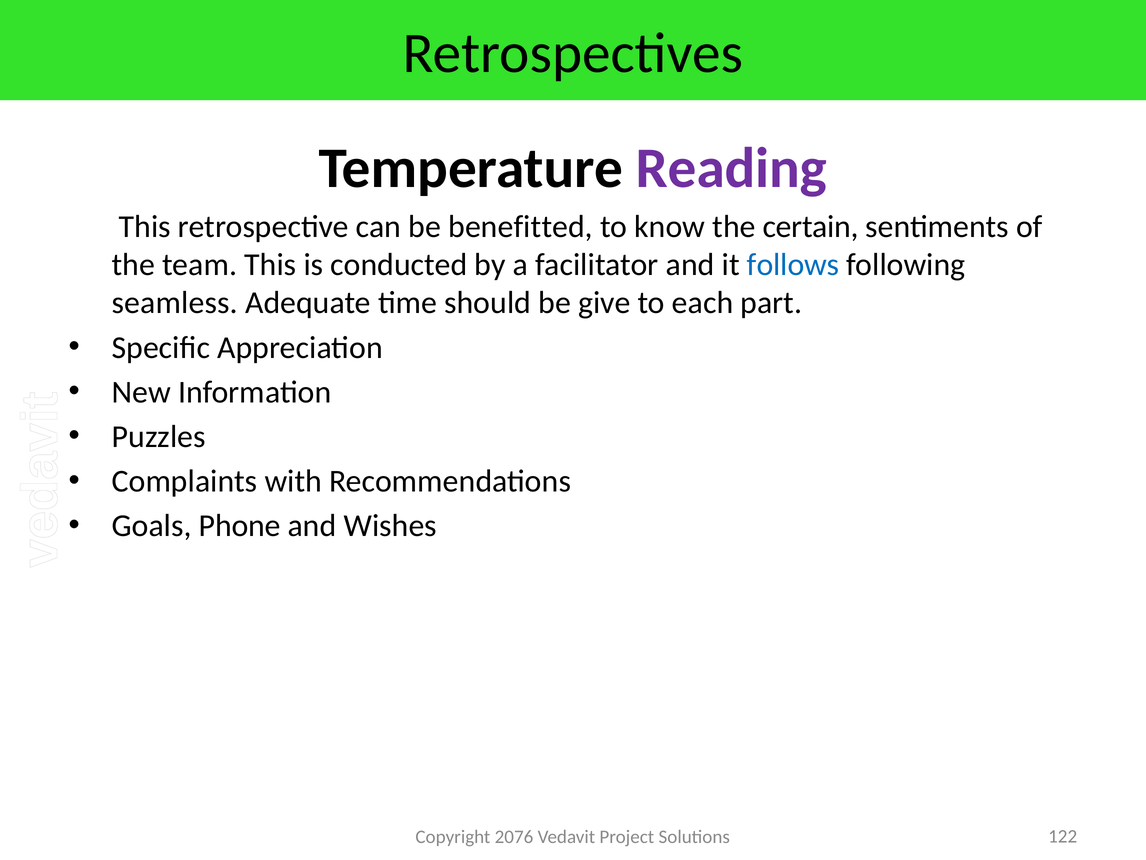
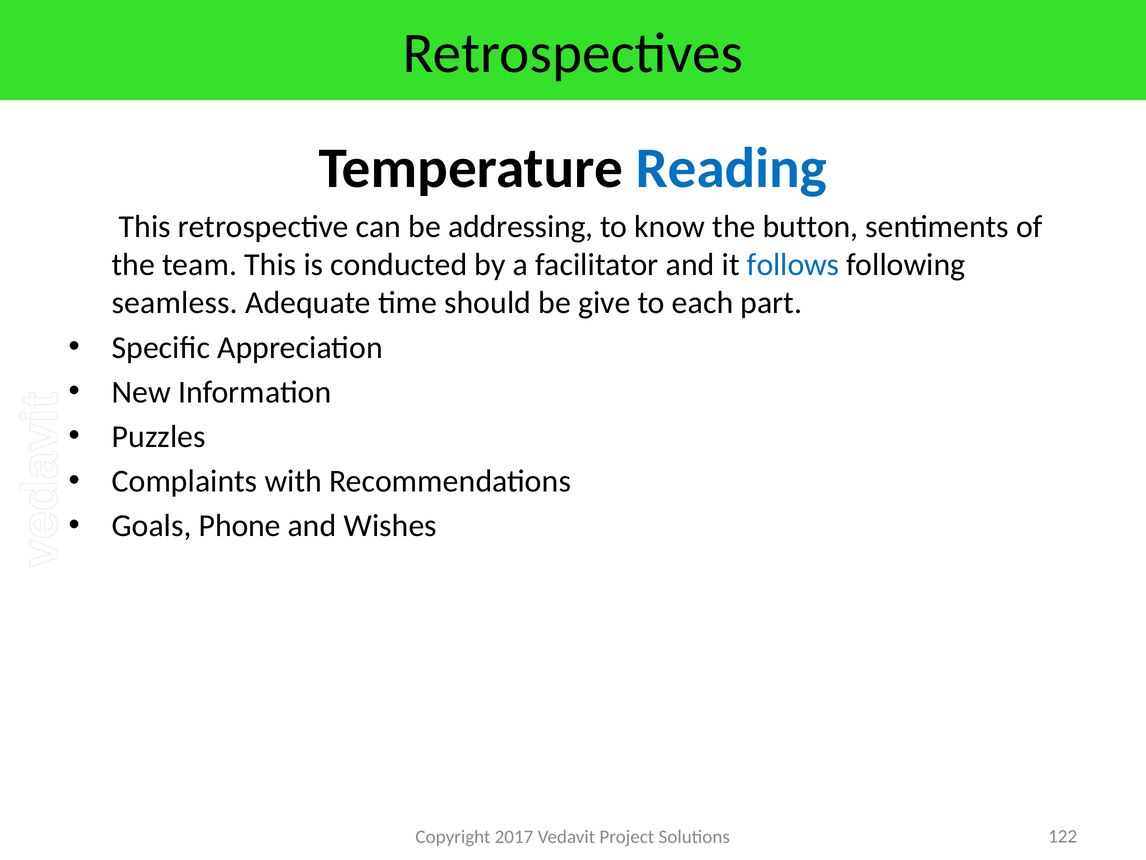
Reading colour: purple -> blue
benefitted: benefitted -> addressing
certain: certain -> button
2076: 2076 -> 2017
